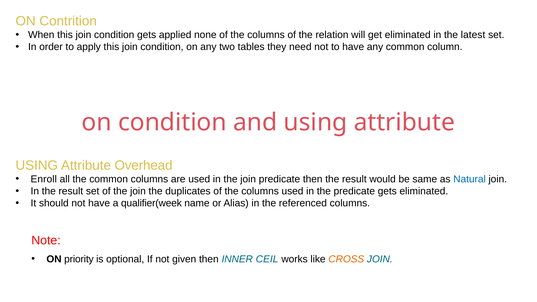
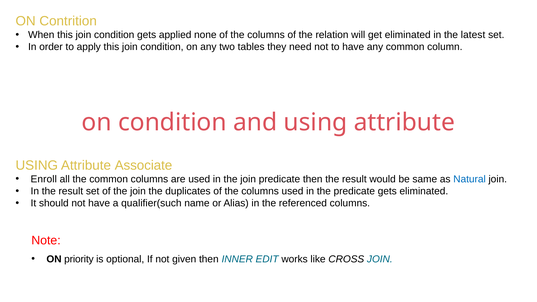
Overhead: Overhead -> Associate
qualifier(week: qualifier(week -> qualifier(such
CEIL: CEIL -> EDIT
CROSS colour: orange -> black
